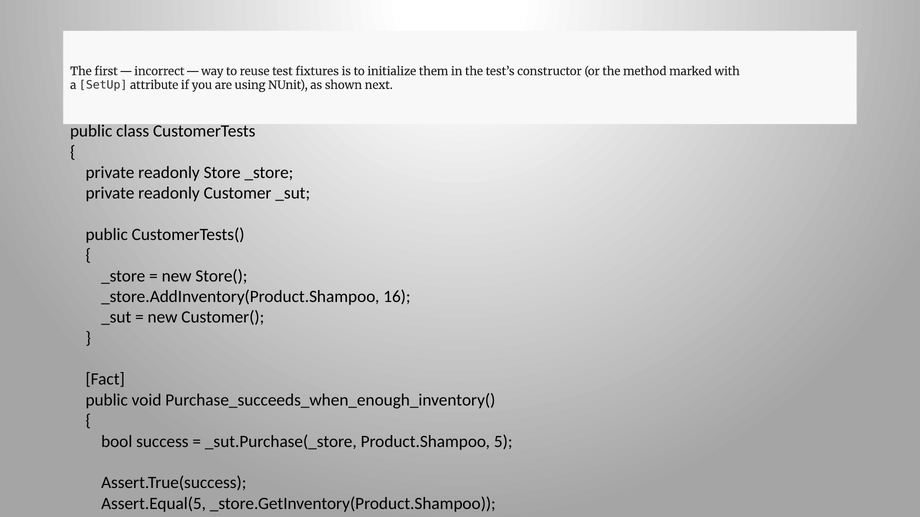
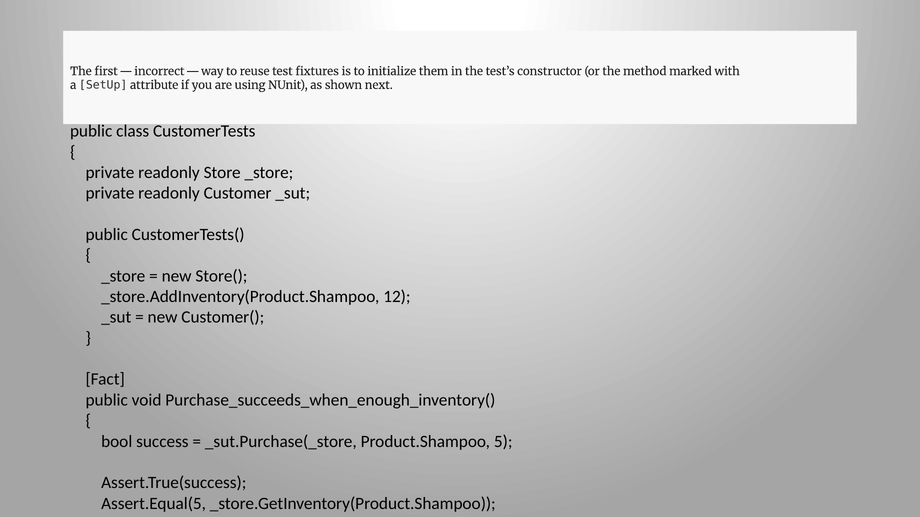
16: 16 -> 12
